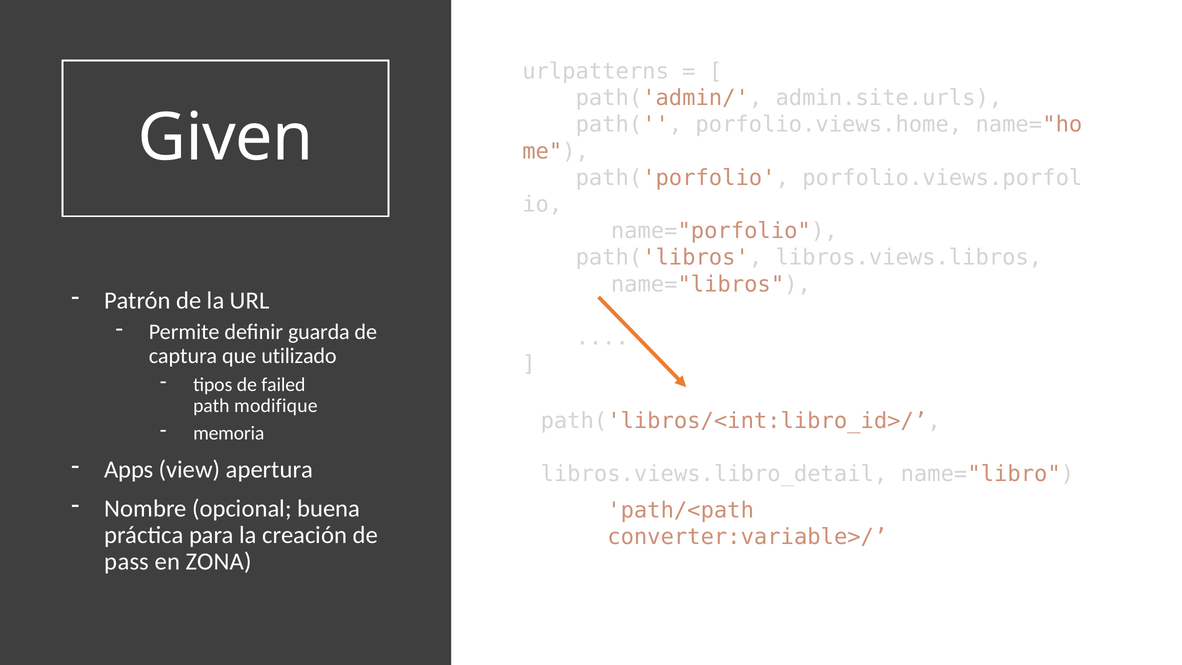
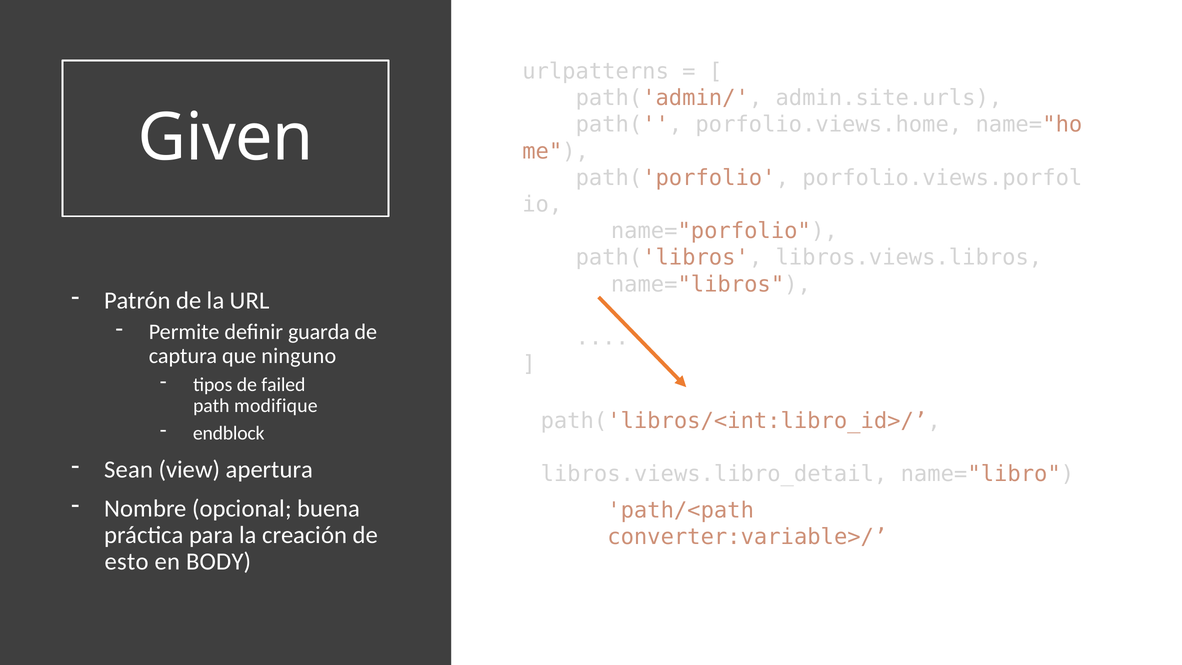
utilizado: utilizado -> ninguno
memoria: memoria -> endblock
Apps: Apps -> Sean
pass: pass -> esto
ZONA: ZONA -> BODY
